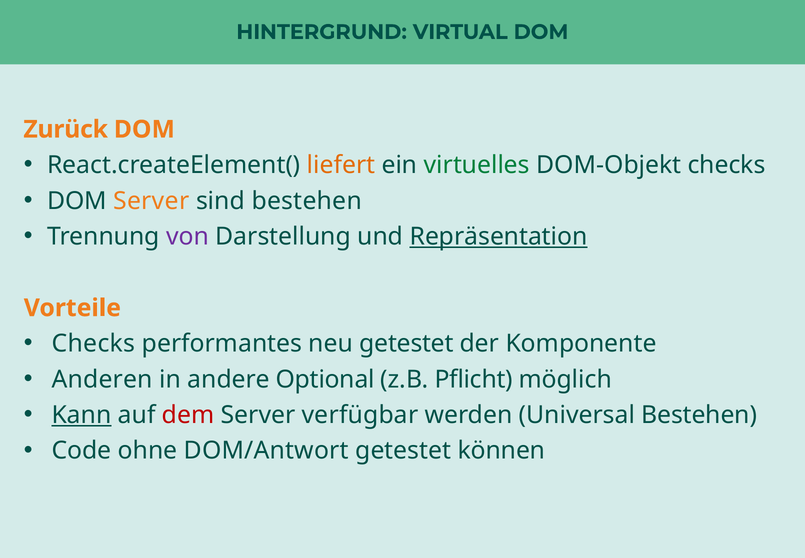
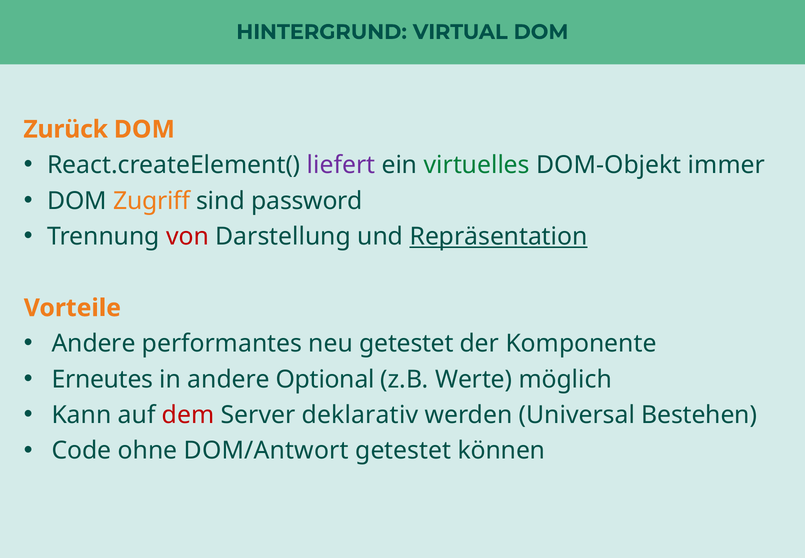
liefert colour: orange -> purple
DOM-Objekt checks: checks -> immer
DOM Server: Server -> Zugriff
sind bestehen: bestehen -> password
von colour: purple -> red
Checks at (93, 343): Checks -> Andere
Anderen: Anderen -> Erneutes
Pflicht: Pflicht -> Werte
Kann underline: present -> none
verfügbar: verfügbar -> deklarativ
